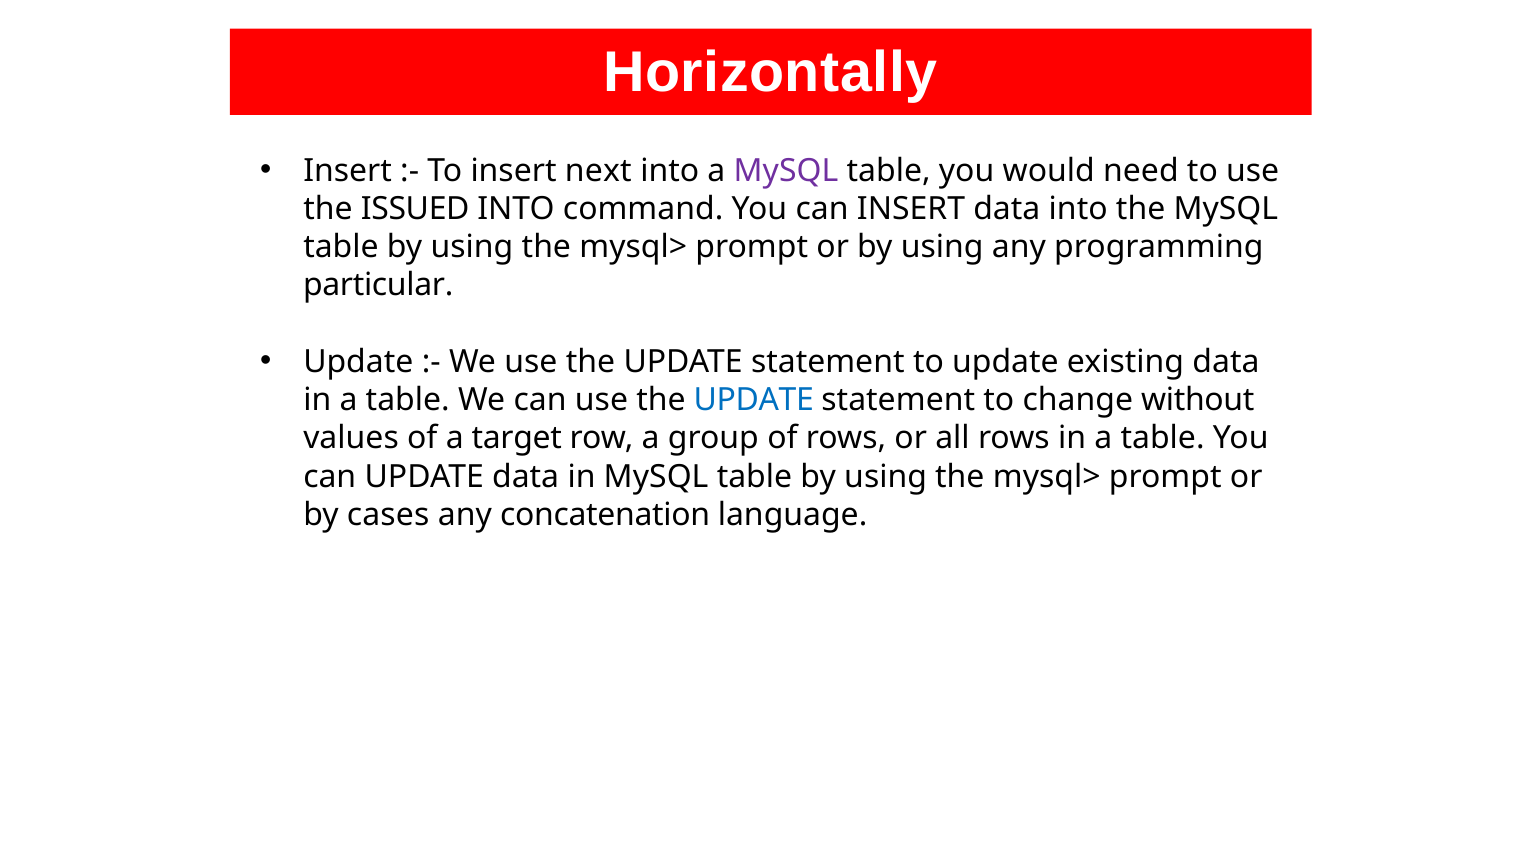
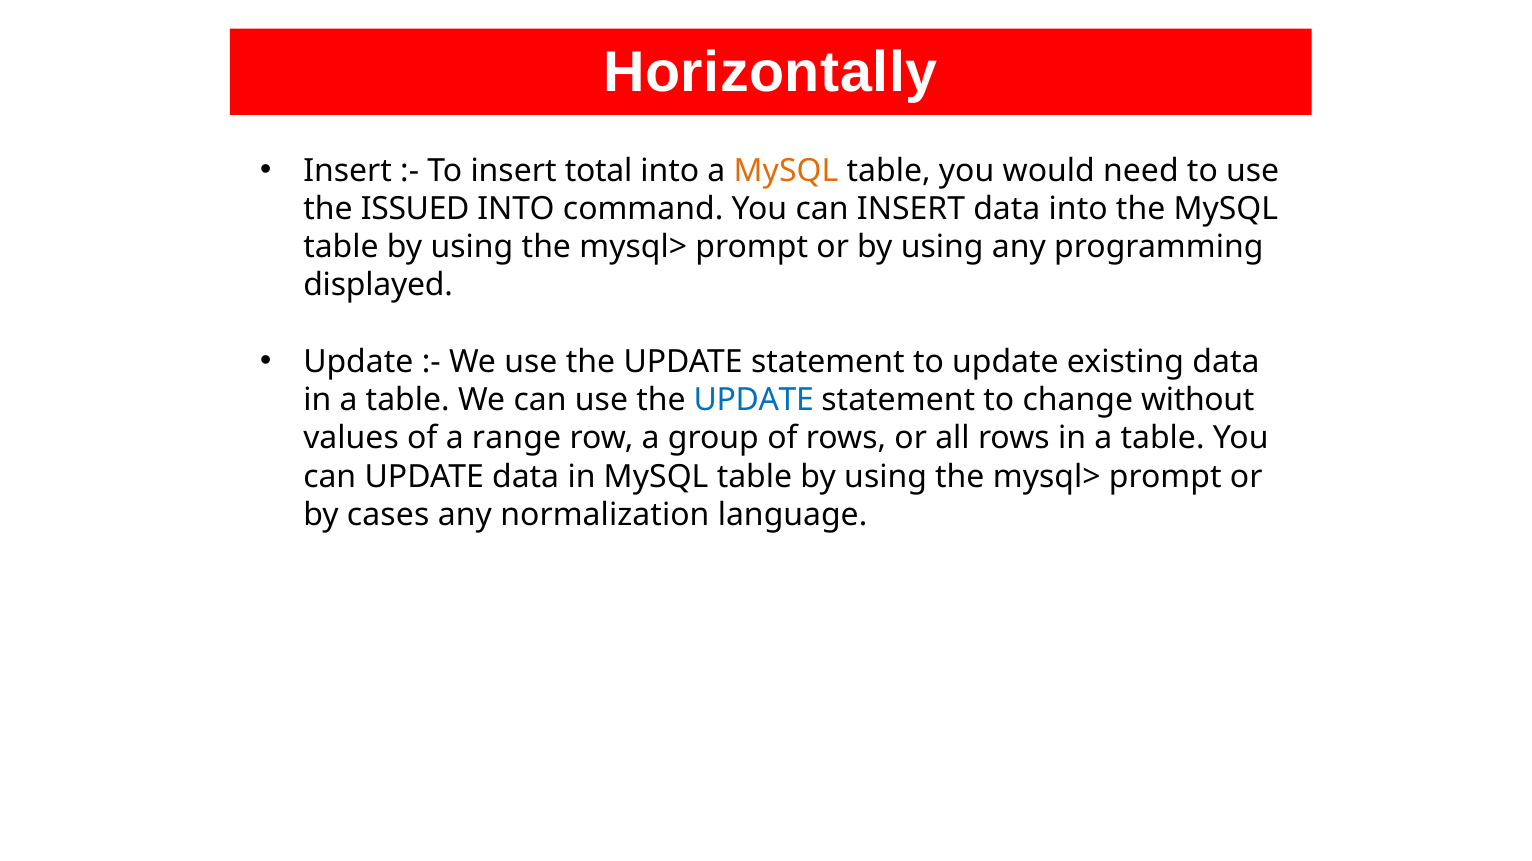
next: next -> total
MySQL at (786, 171) colour: purple -> orange
particular: particular -> displayed
target: target -> range
concatenation: concatenation -> normalization
